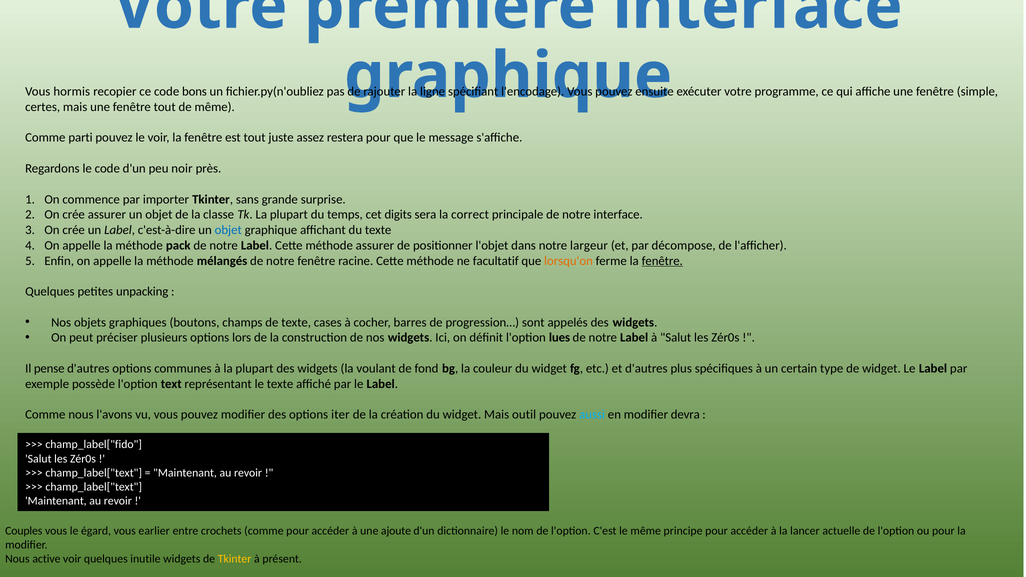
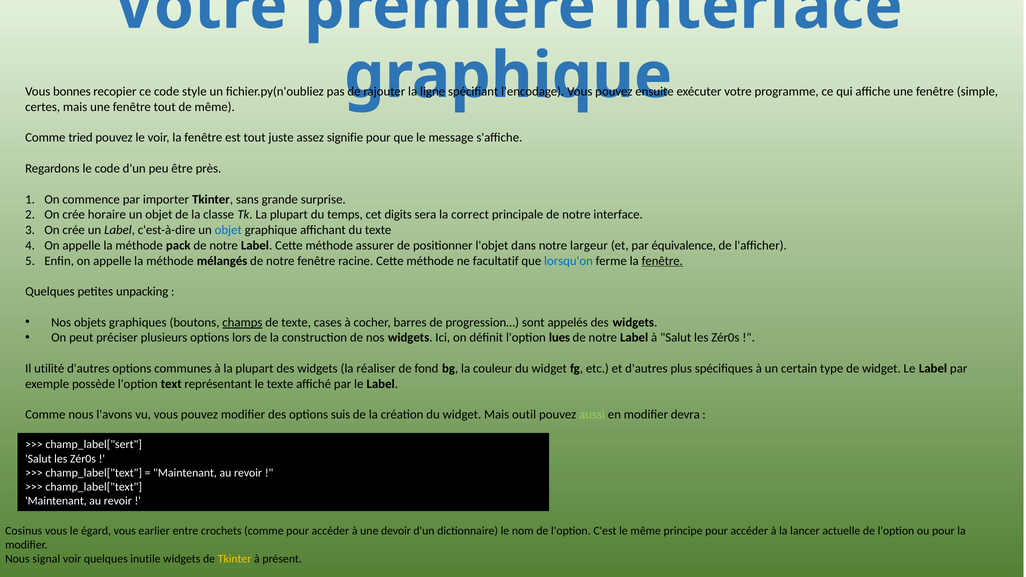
hormis: hormis -> bonnes
bons: bons -> style
parti: parti -> tried
restera: restera -> signifie
noir: noir -> être
crée assurer: assurer -> horaire
décompose: décompose -> équivalence
lorsqu'on colour: orange -> blue
champs underline: none -> present
pense: pense -> utilité
voulant: voulant -> réaliser
iter: iter -> suis
aussi colour: light blue -> light green
champ_label["fido: champ_label["fido -> champ_label["sert
Couples: Couples -> Cosinus
ajoute: ajoute -> devoir
active: active -> signal
